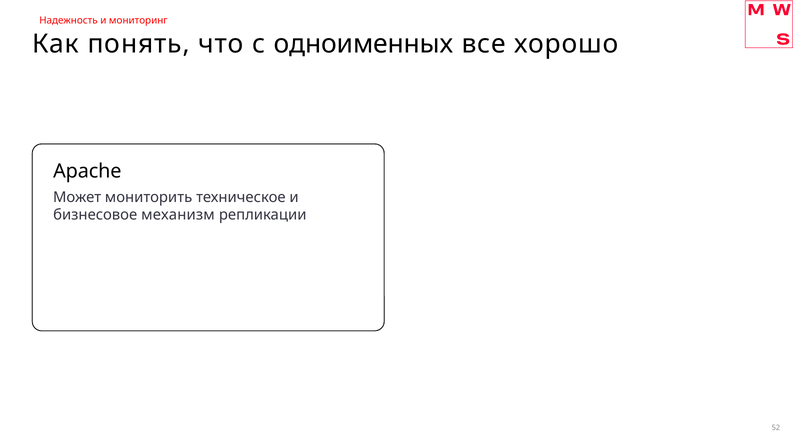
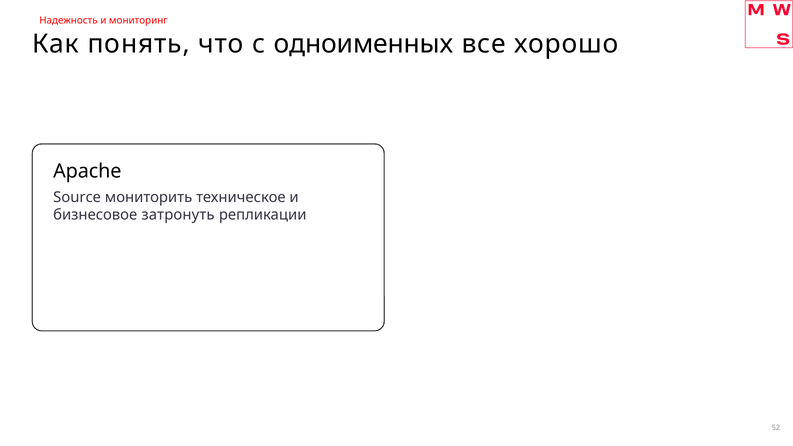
Может: Может -> Source
механизм: механизм -> затронуть
